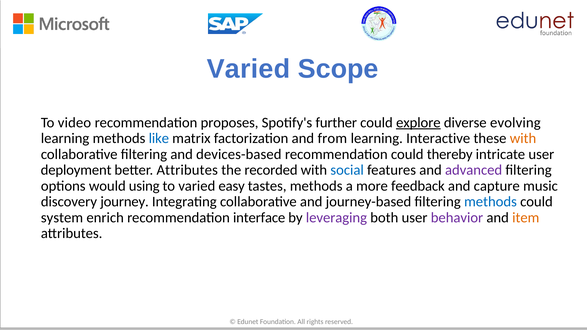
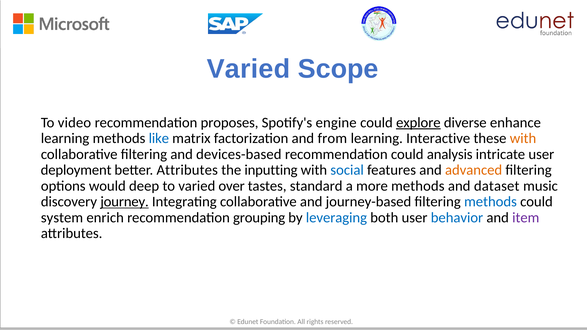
further: further -> engine
evolving: evolving -> enhance
thereby: thereby -> analysis
recorded: recorded -> inputting
advanced colour: purple -> orange
using: using -> deep
easy: easy -> over
tastes methods: methods -> standard
more feedback: feedback -> methods
capture: capture -> dataset
journey underline: none -> present
interface: interface -> grouping
leveraging colour: purple -> blue
behavior colour: purple -> blue
item colour: orange -> purple
